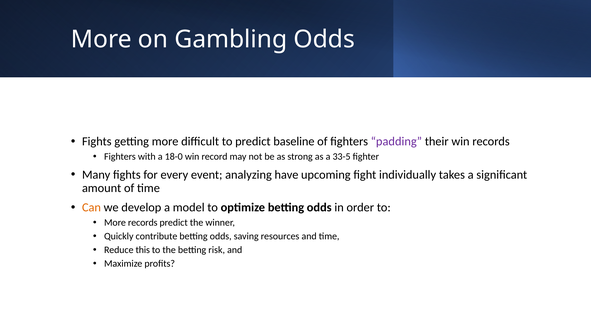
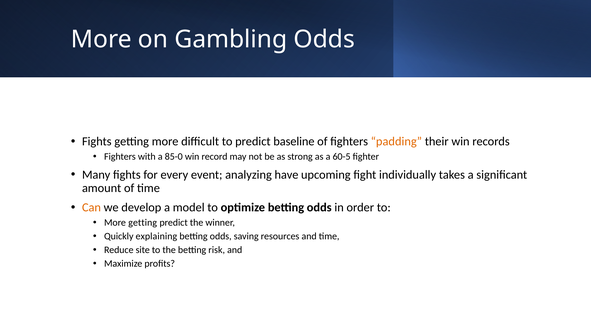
padding colour: purple -> orange
18-0: 18-0 -> 85-0
33-5: 33-5 -> 60-5
More records: records -> getting
contribute: contribute -> explaining
this: this -> site
